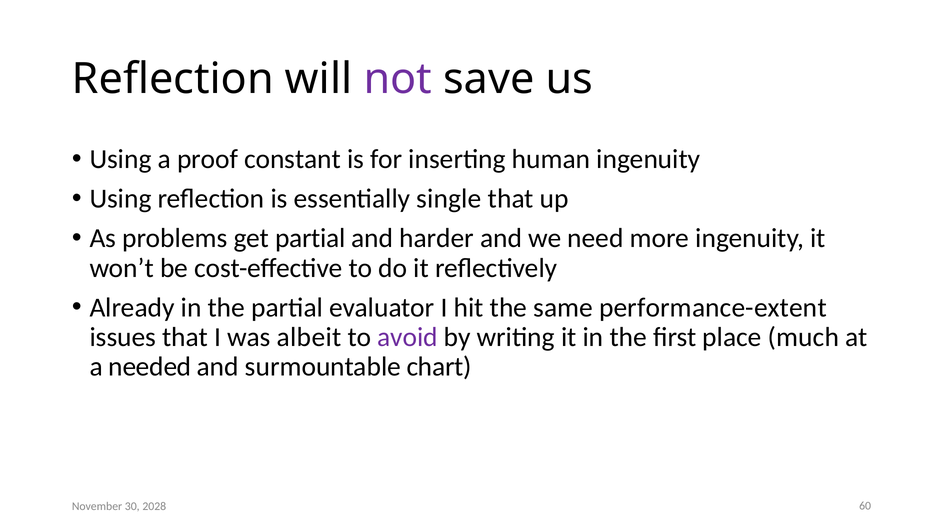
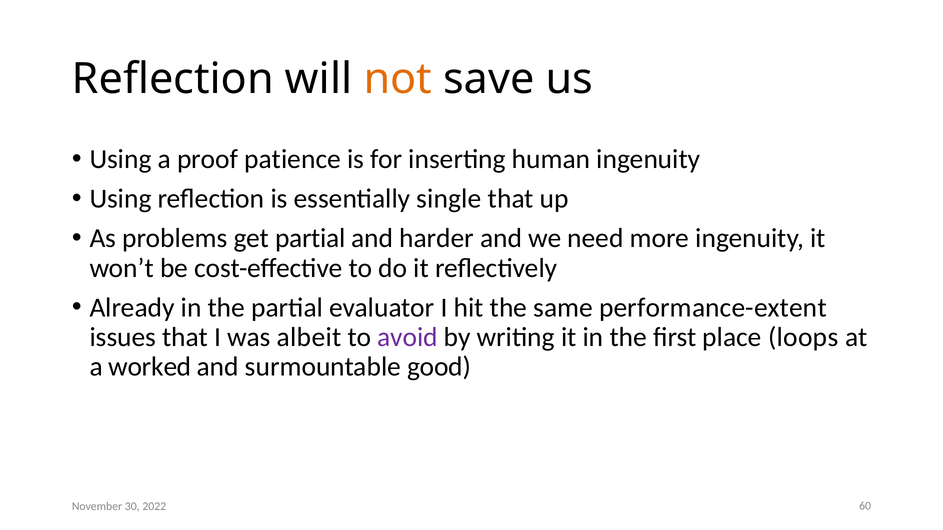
not colour: purple -> orange
constant: constant -> patience
much: much -> loops
needed: needed -> worked
chart: chart -> good
2028: 2028 -> 2022
